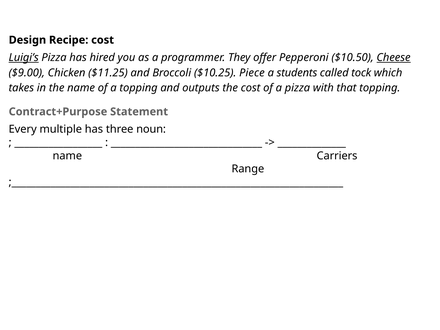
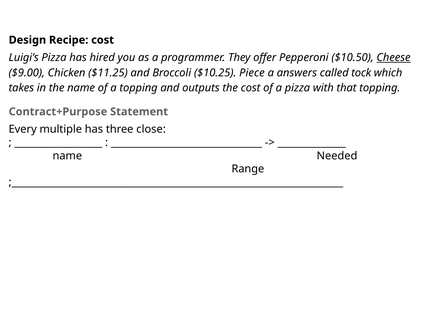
Luigi’s underline: present -> none
students: students -> answers
noun: noun -> close
Carriers: Carriers -> Needed
